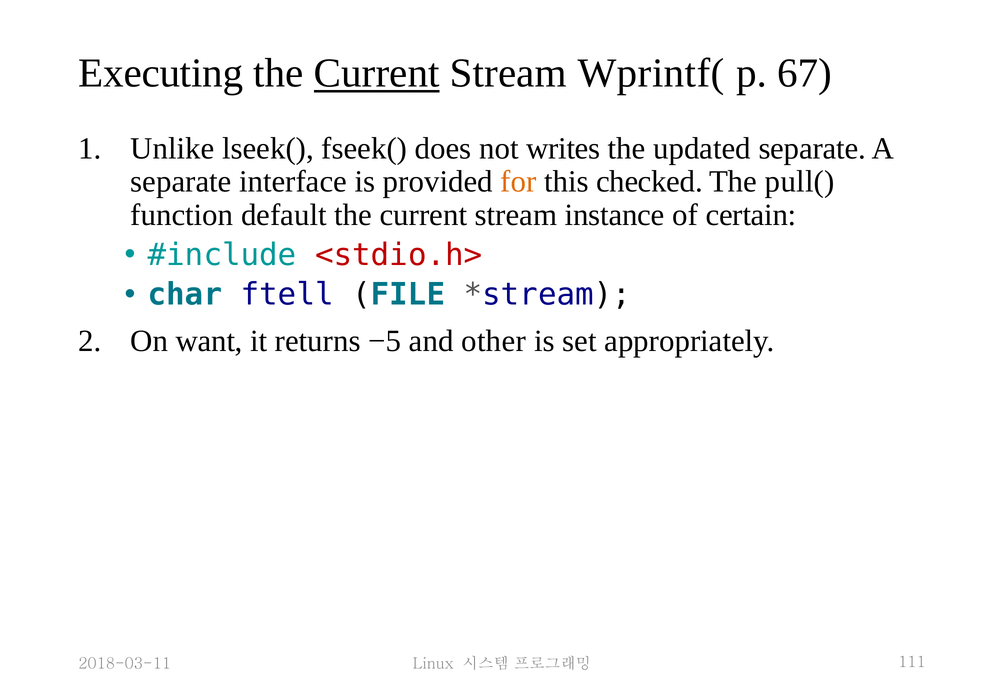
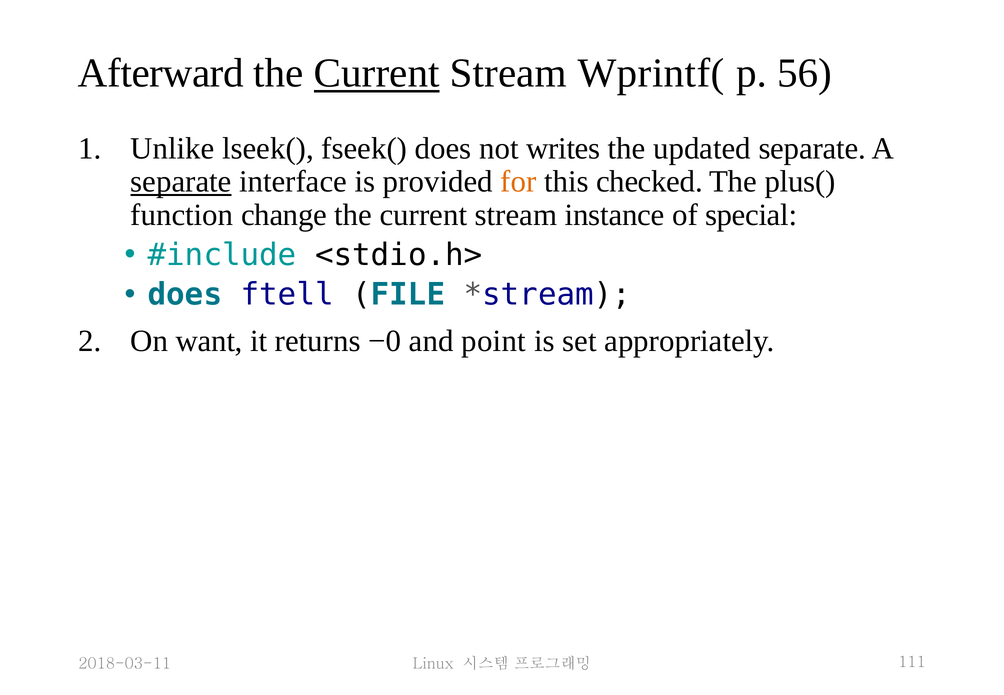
Executing: Executing -> Afterward
67: 67 -> 56
separate at (181, 182) underline: none -> present
pull(: pull( -> plus(
default: default -> change
certain: certain -> special
<stdio.h> colour: red -> black
char at (185, 295): char -> does
−5: −5 -> −0
other: other -> point
